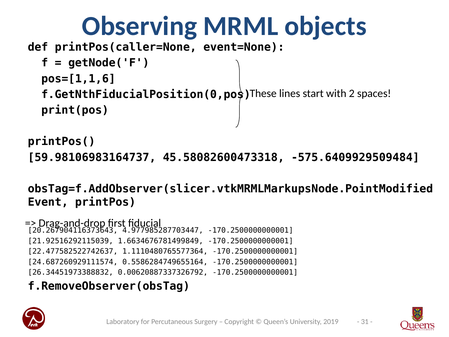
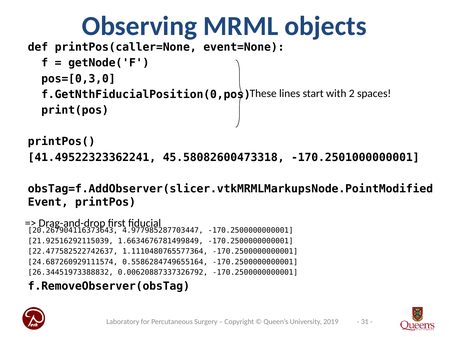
pos=[1,1,6: pos=[1,1,6 -> pos=[0,3,0
59.98106983164737: 59.98106983164737 -> 41.49522323362241
-575.6409929509484: -575.6409929509484 -> -170.2501000000001
